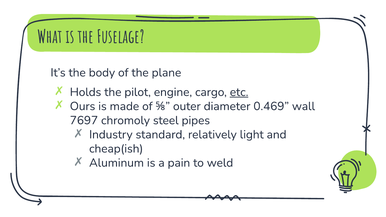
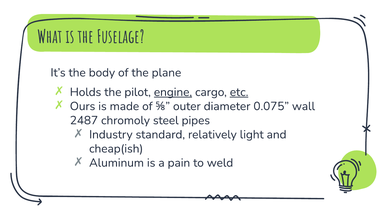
engine underline: none -> present
0.469: 0.469 -> 0.075
7697: 7697 -> 2487
